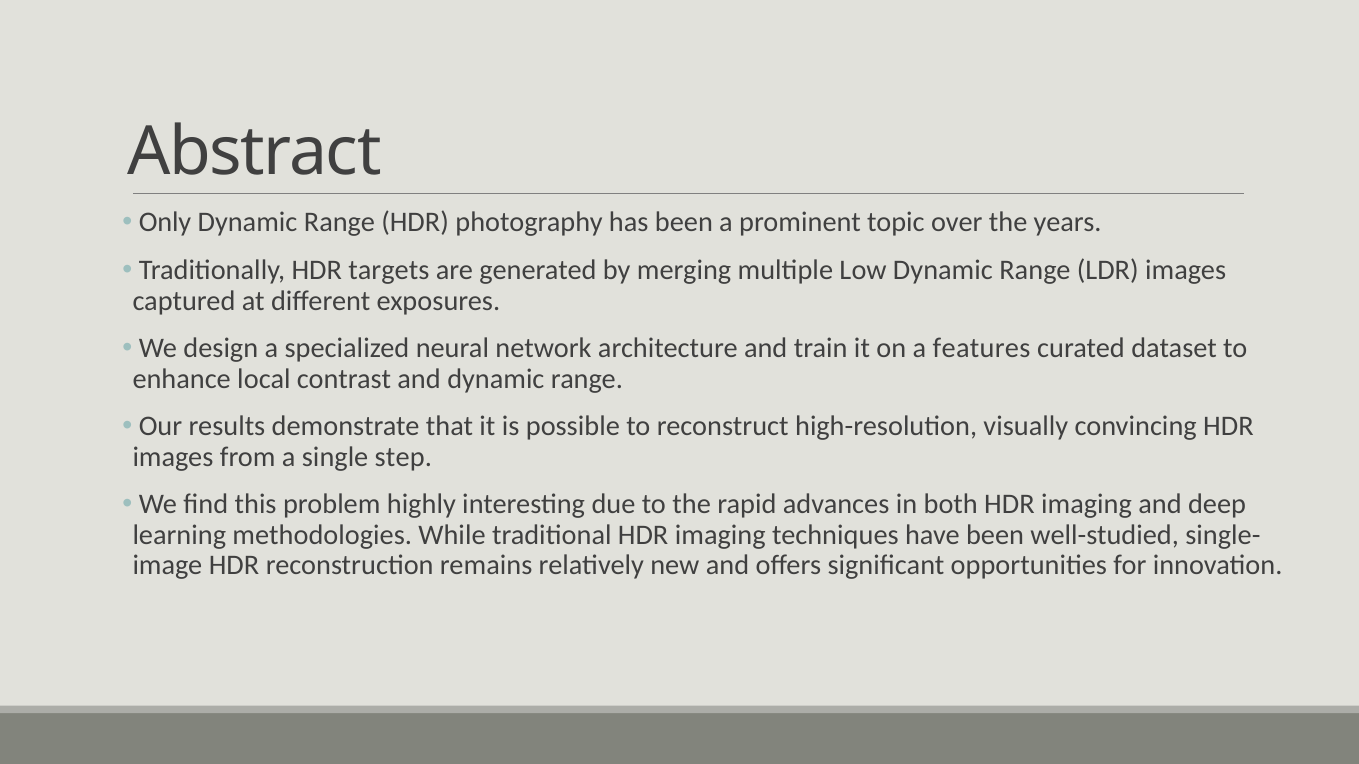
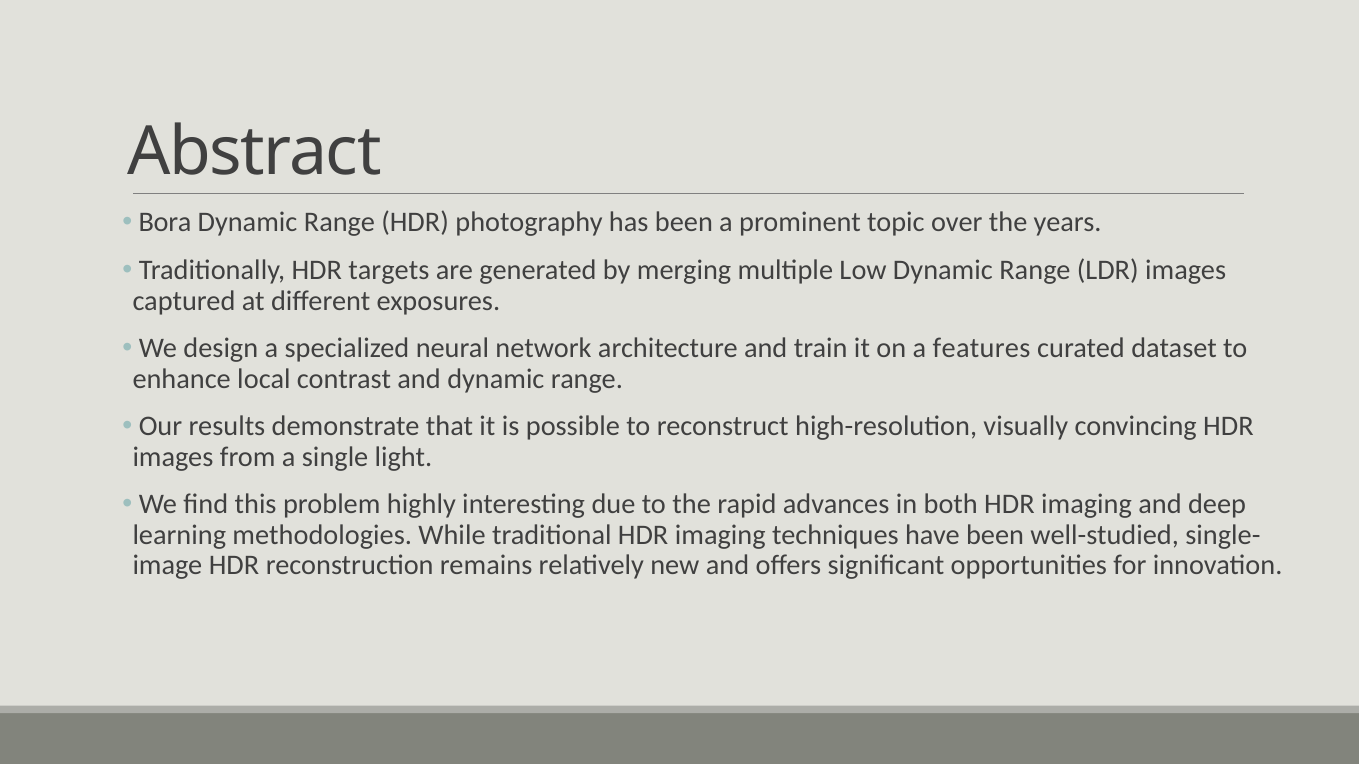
Only: Only -> Bora
step: step -> light
